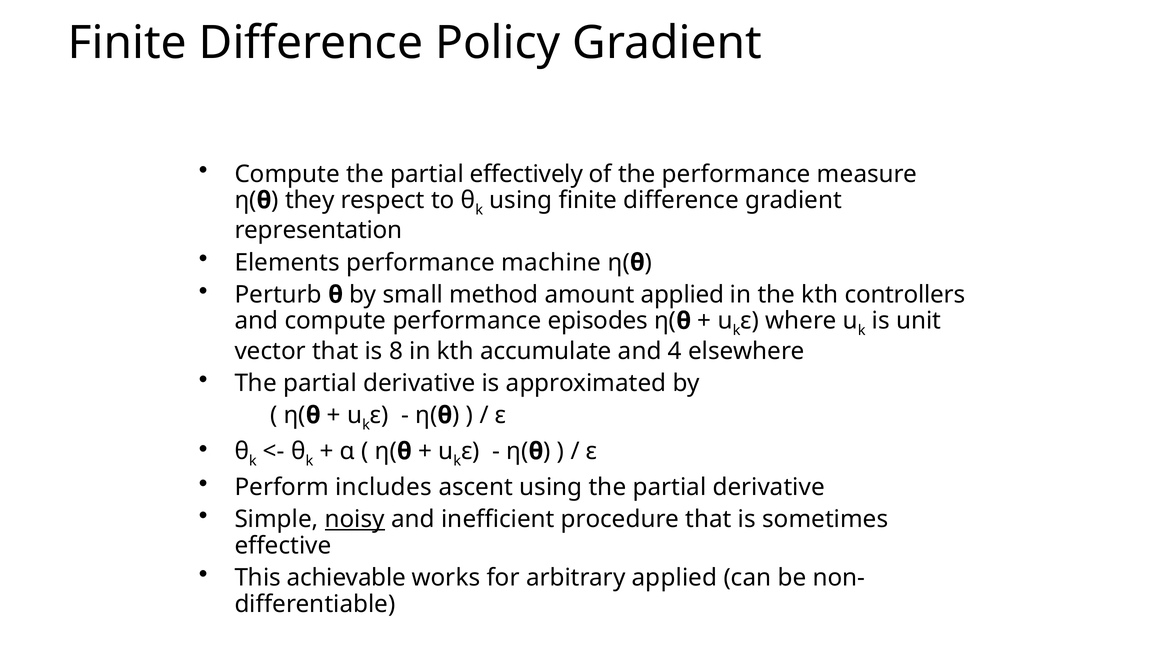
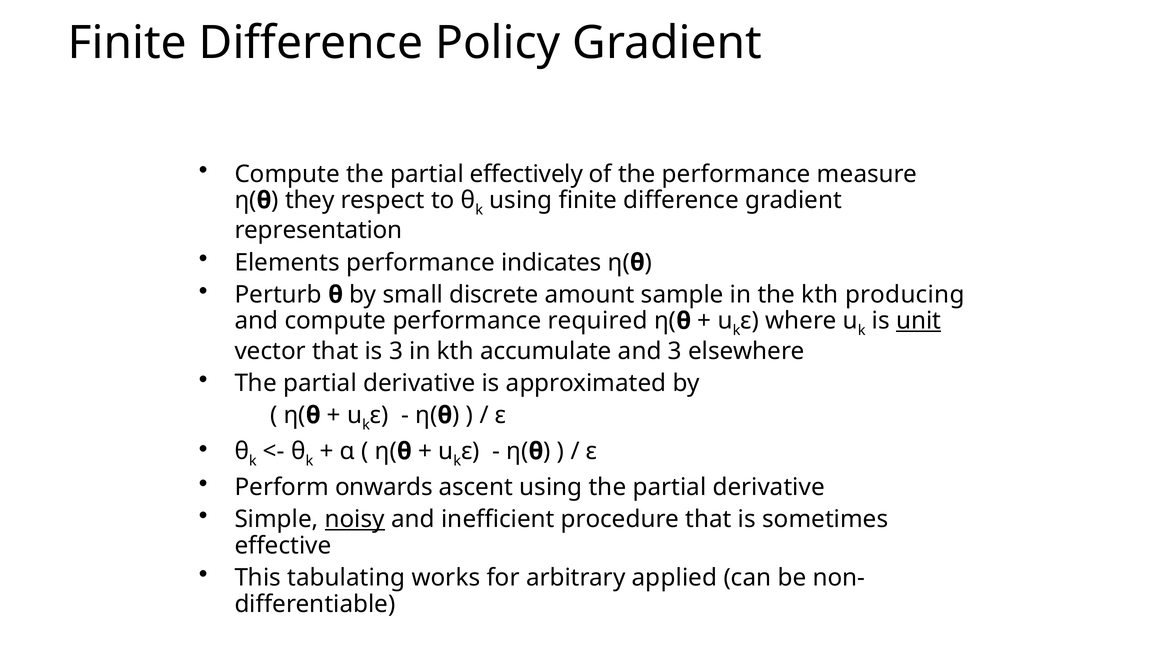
machine: machine -> indicates
method: method -> discrete
amount applied: applied -> sample
controllers: controllers -> producing
episodes: episodes -> required
unit underline: none -> present
is 8: 8 -> 3
and 4: 4 -> 3
includes: includes -> onwards
achievable: achievable -> tabulating
